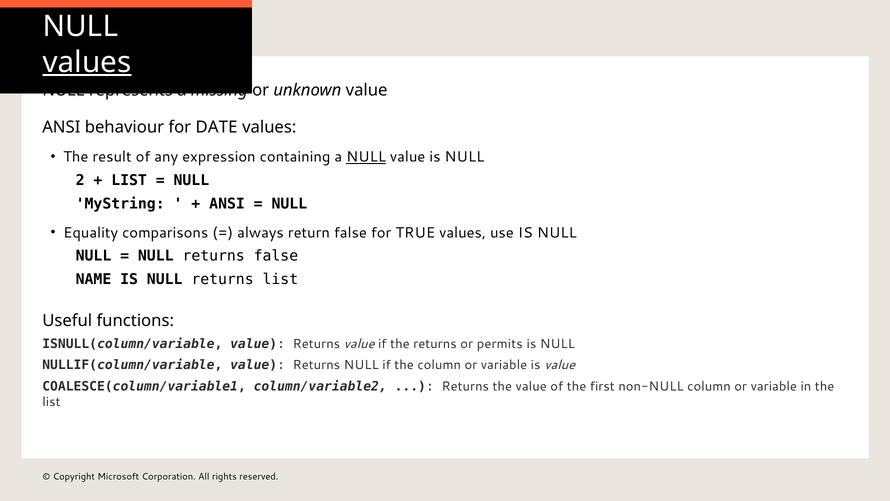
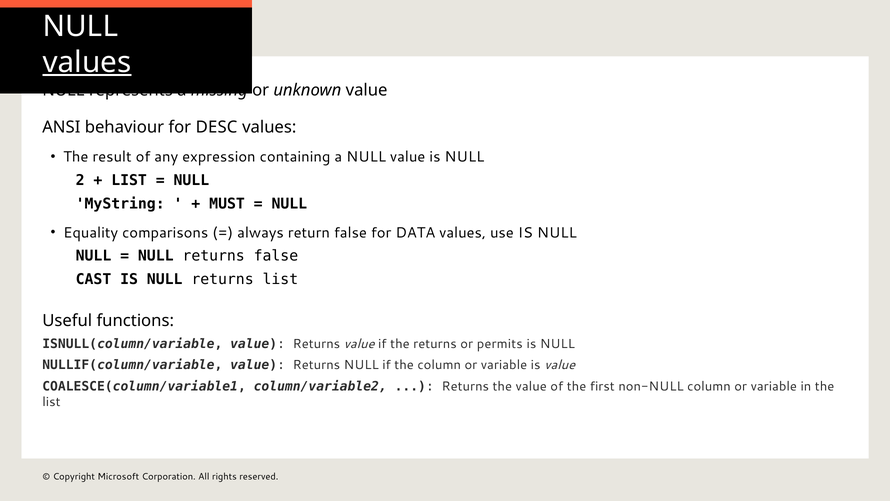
DATE: DATE -> DESC
NULL at (366, 157) underline: present -> none
ANSI at (227, 204): ANSI -> MUST
TRUE: TRUE -> DATA
NAME: NAME -> CAST
